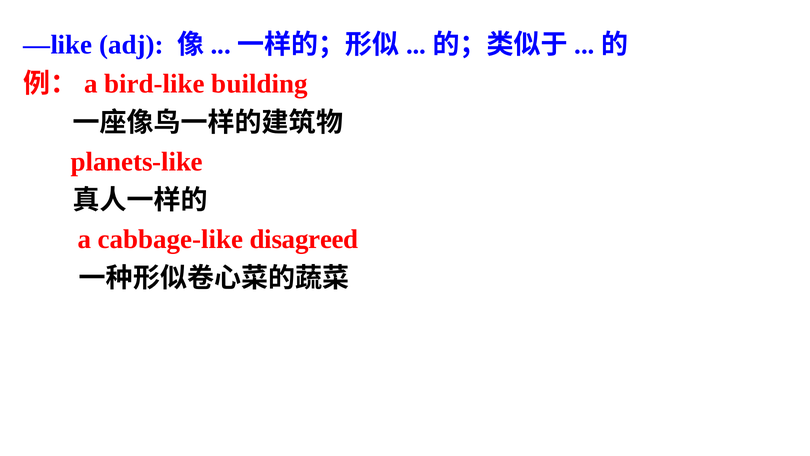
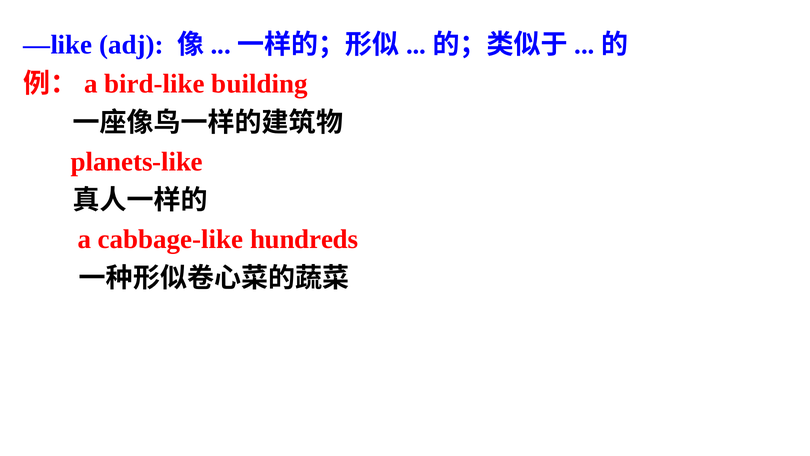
disagreed: disagreed -> hundreds
